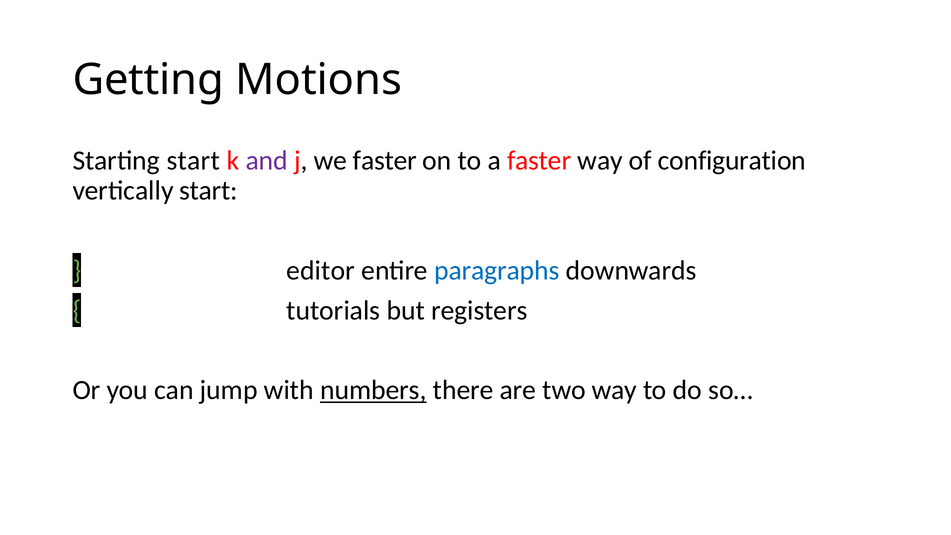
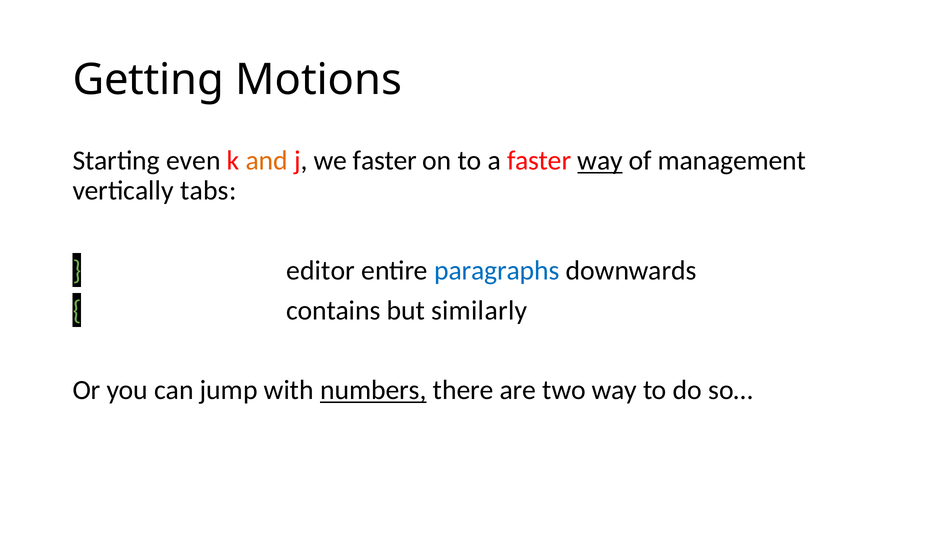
Starting start: start -> even
and colour: purple -> orange
way at (600, 161) underline: none -> present
configuration: configuration -> management
vertically start: start -> tabs
tutorials: tutorials -> contains
registers: registers -> similarly
